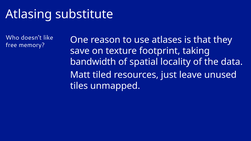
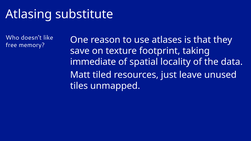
bandwidth: bandwidth -> immediate
